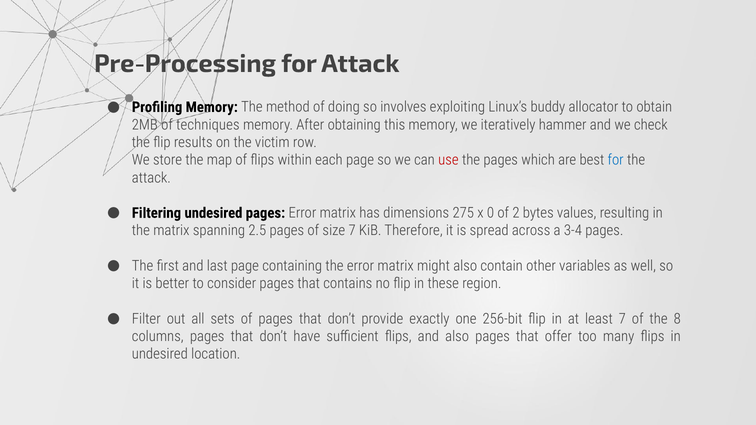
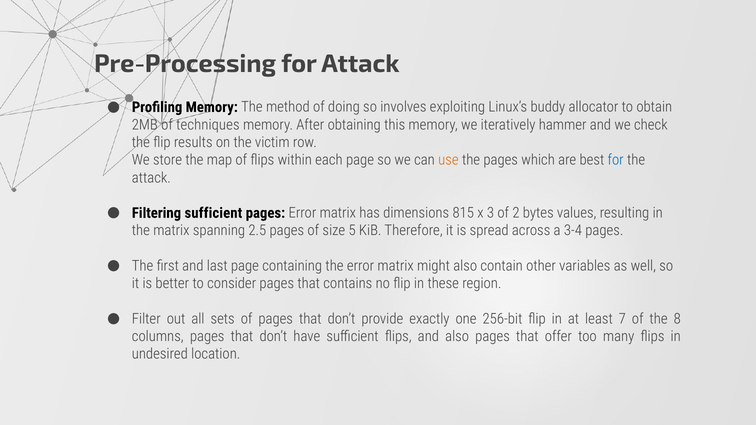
use colour: red -> orange
Filtering undesired: undesired -> sufficient
275: 275 -> 815
0: 0 -> 3
size 7: 7 -> 5
